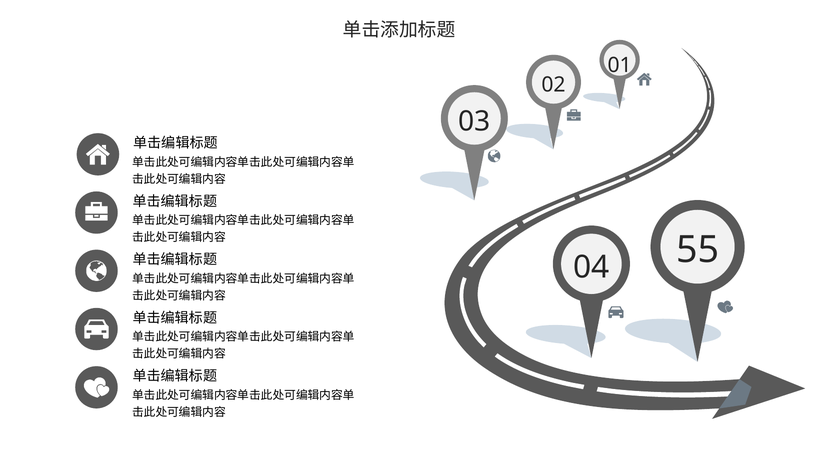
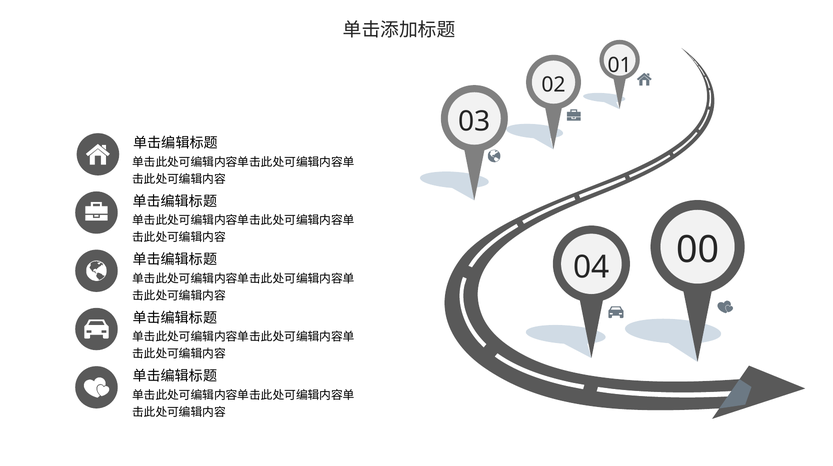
55: 55 -> 00
